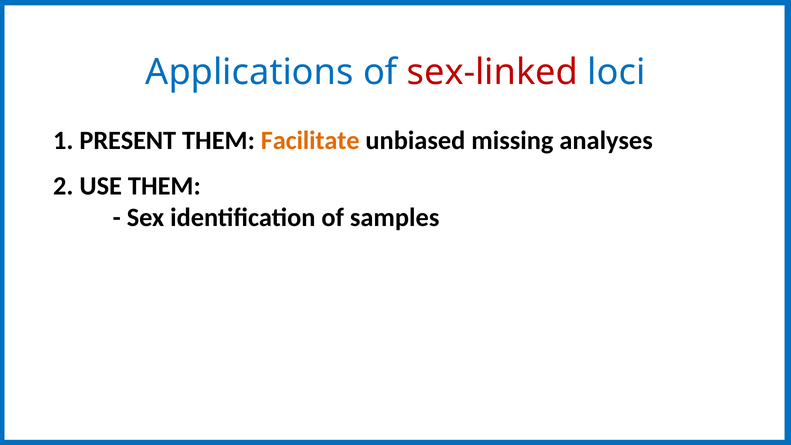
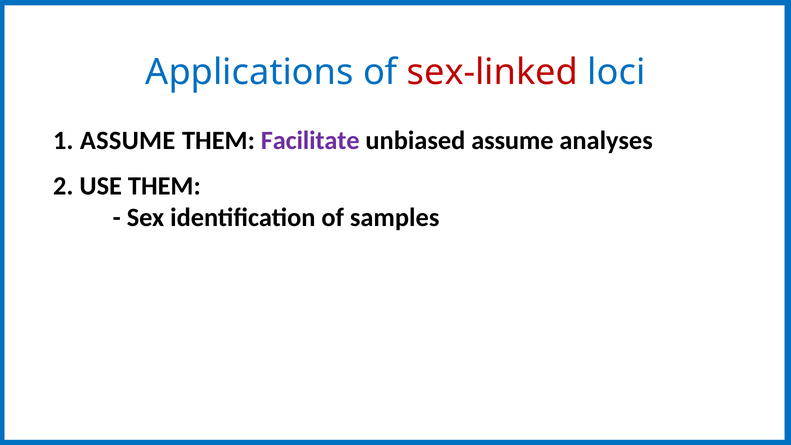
1 PRESENT: PRESENT -> ASSUME
Facilitate colour: orange -> purple
unbiased missing: missing -> assume
